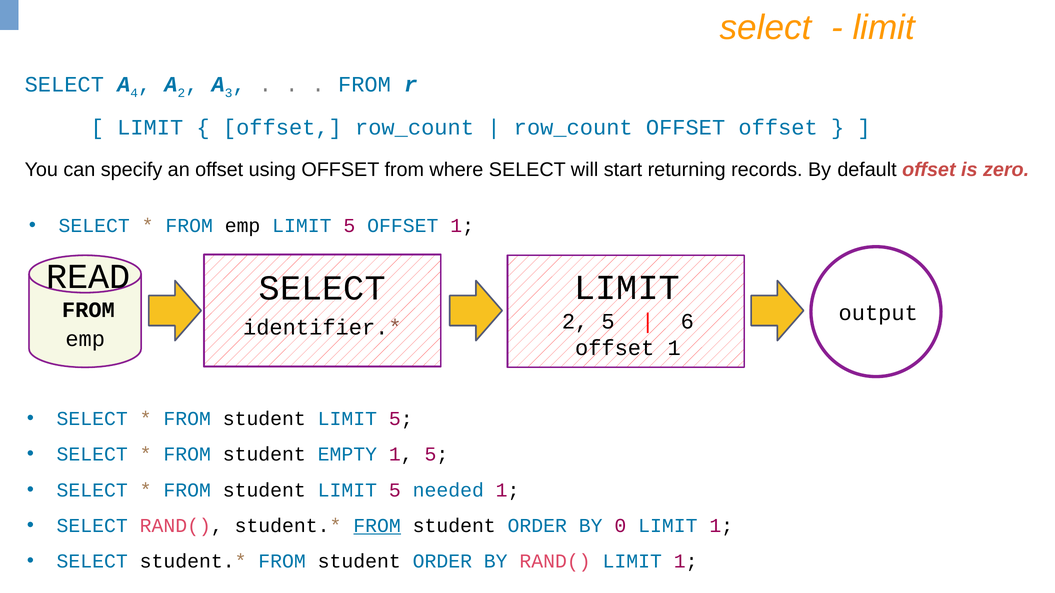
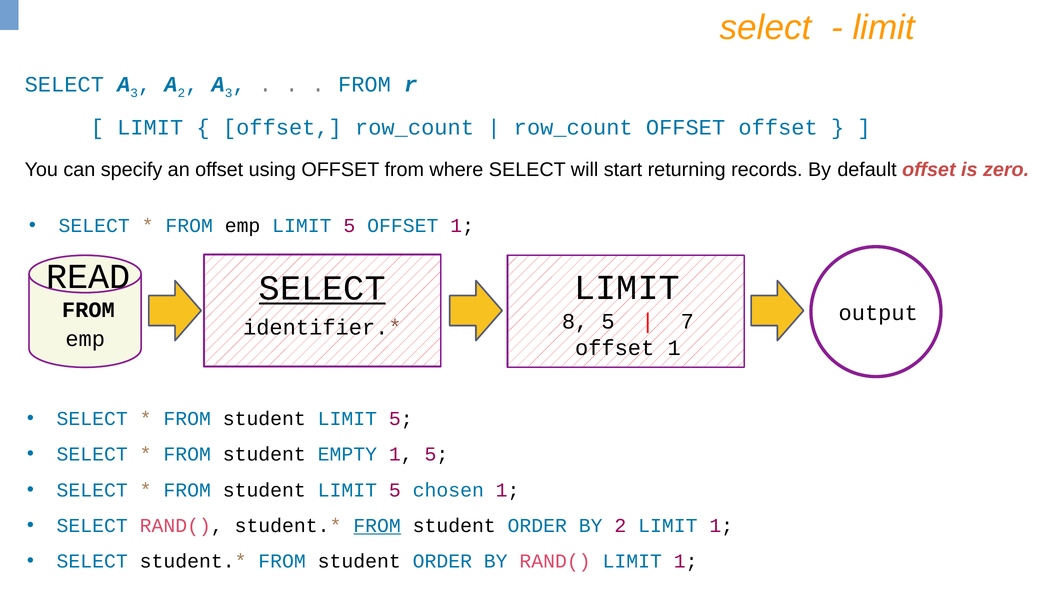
4 at (134, 93): 4 -> 3
SELECT at (322, 288) underline: none -> present
2 at (575, 322): 2 -> 8
6: 6 -> 7
needed: needed -> chosen
BY 0: 0 -> 2
